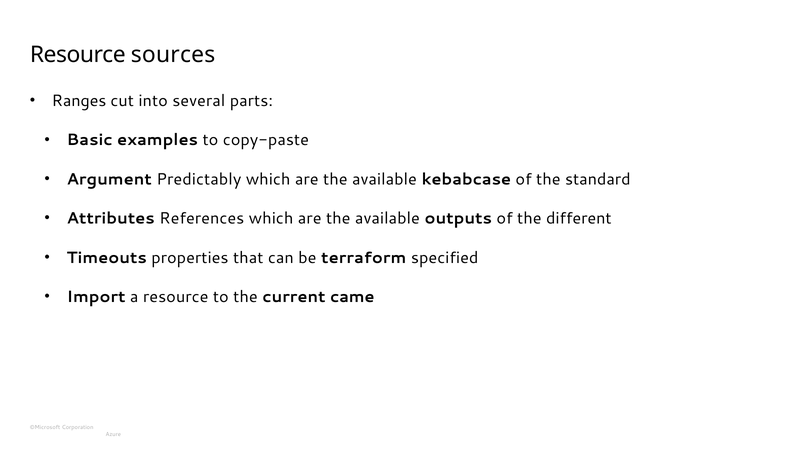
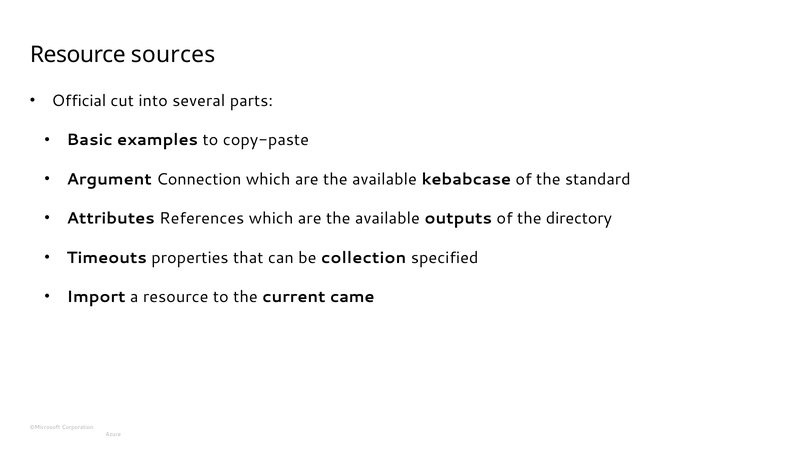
Ranges: Ranges -> Official
Predictably: Predictably -> Connection
different: different -> directory
terraform: terraform -> collection
